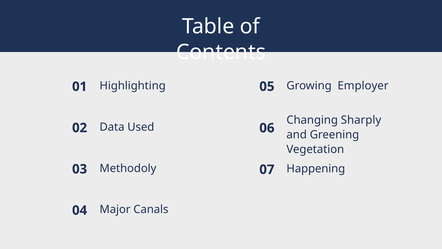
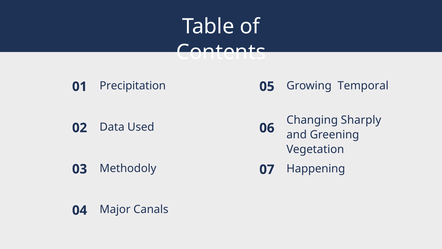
Employer: Employer -> Temporal
Highlighting: Highlighting -> Precipitation
